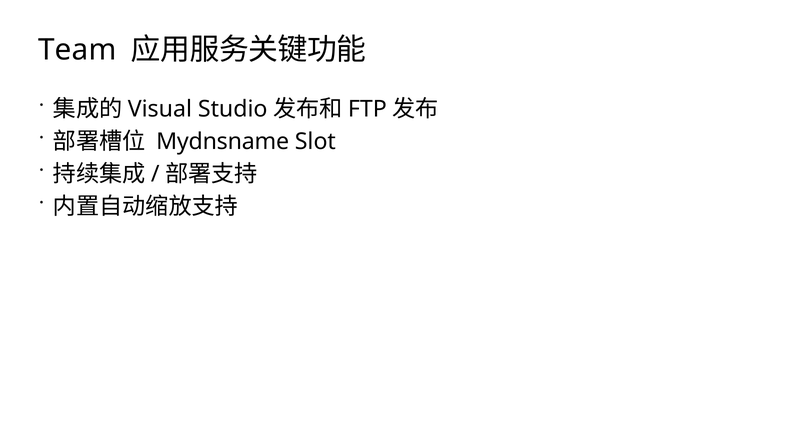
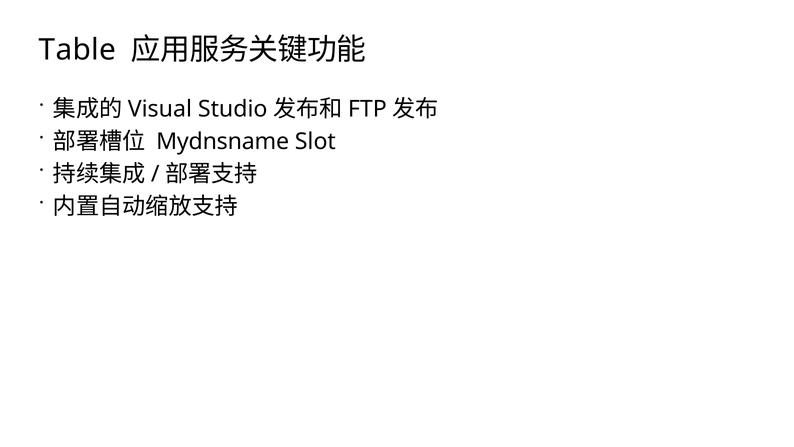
Team: Team -> Table
